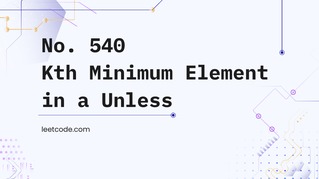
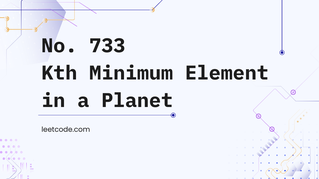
540: 540 -> 733
Unless: Unless -> Planet
